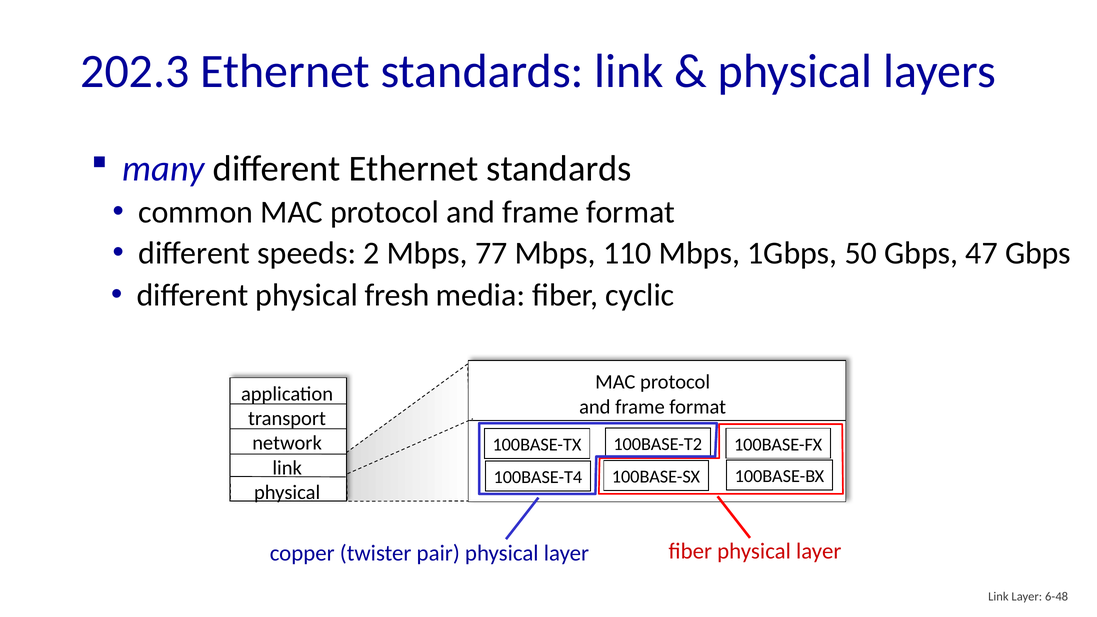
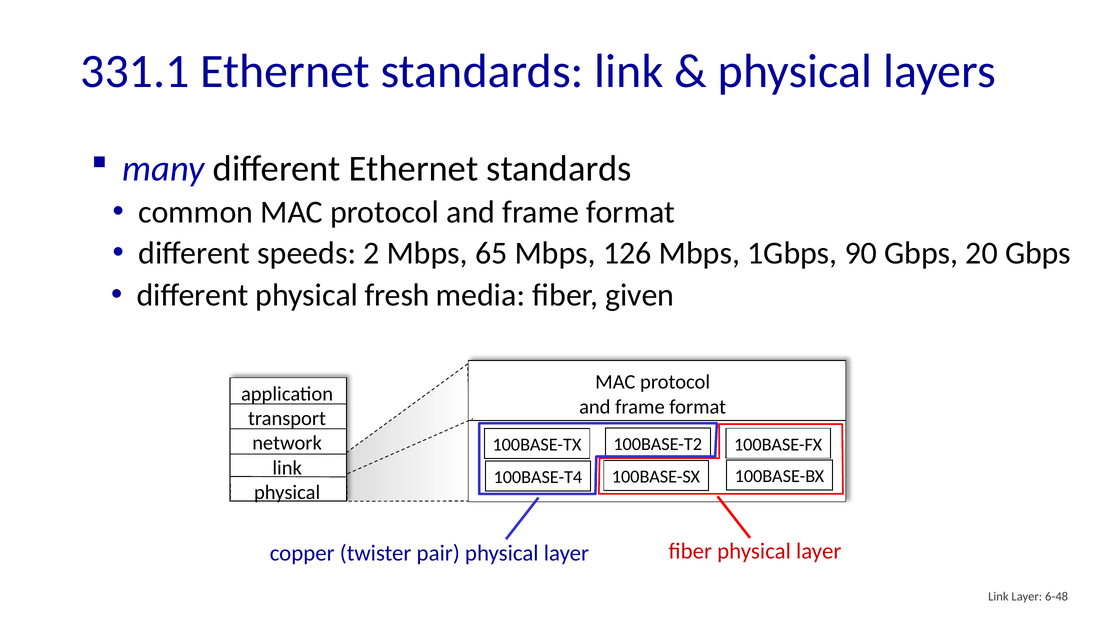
202.3: 202.3 -> 331.1
77: 77 -> 65
110: 110 -> 126
50: 50 -> 90
47: 47 -> 20
cyclic: cyclic -> given
